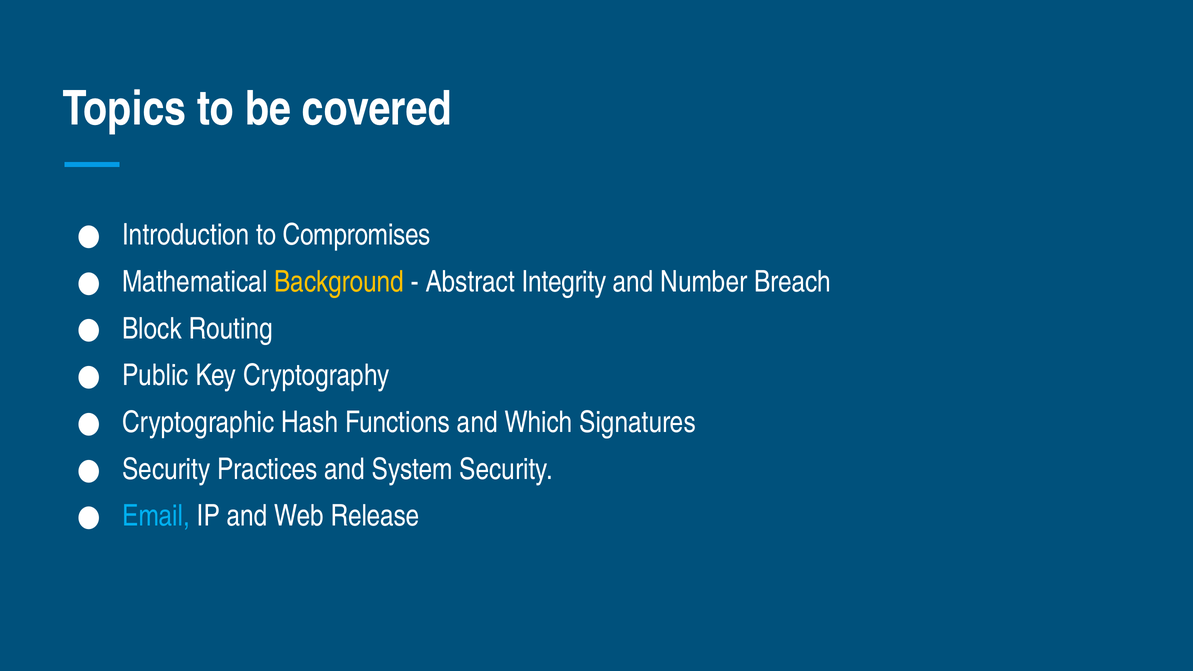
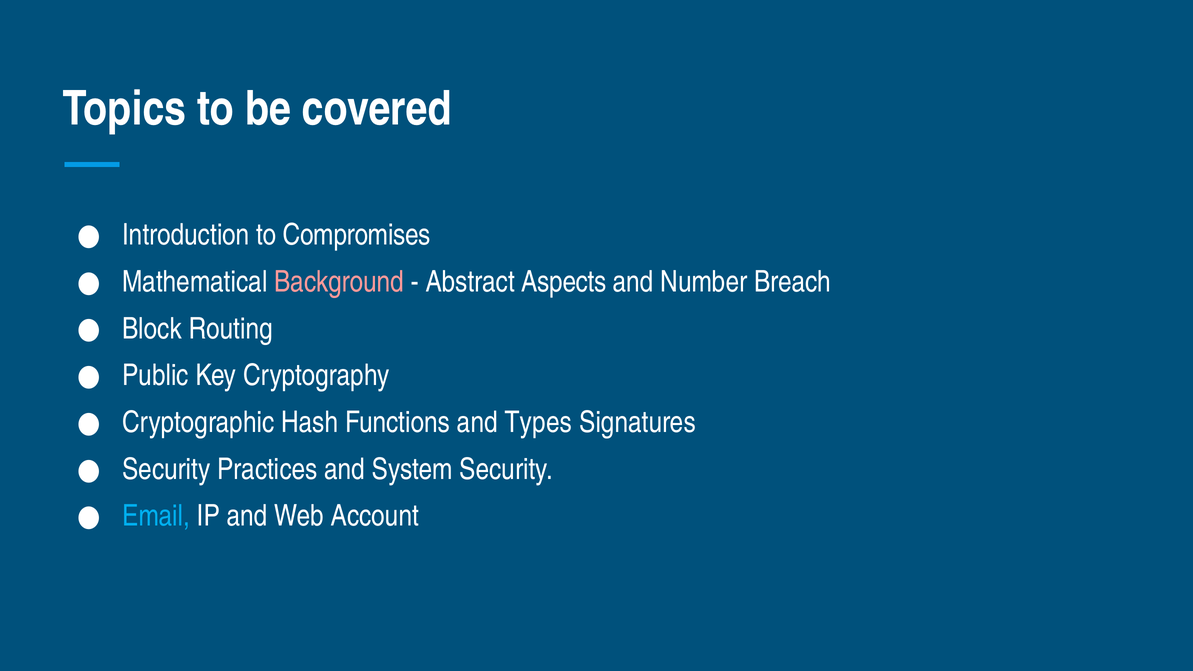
Background colour: yellow -> pink
Integrity: Integrity -> Aspects
Which: Which -> Types
Release: Release -> Account
